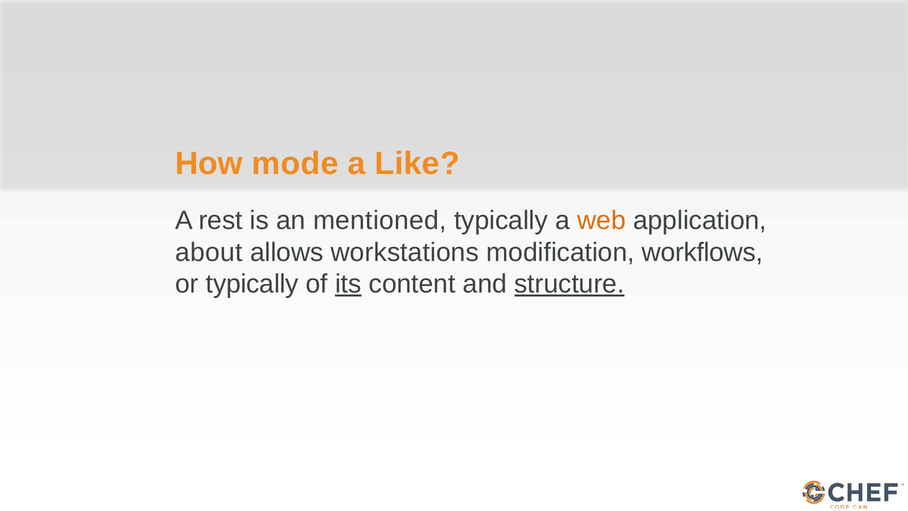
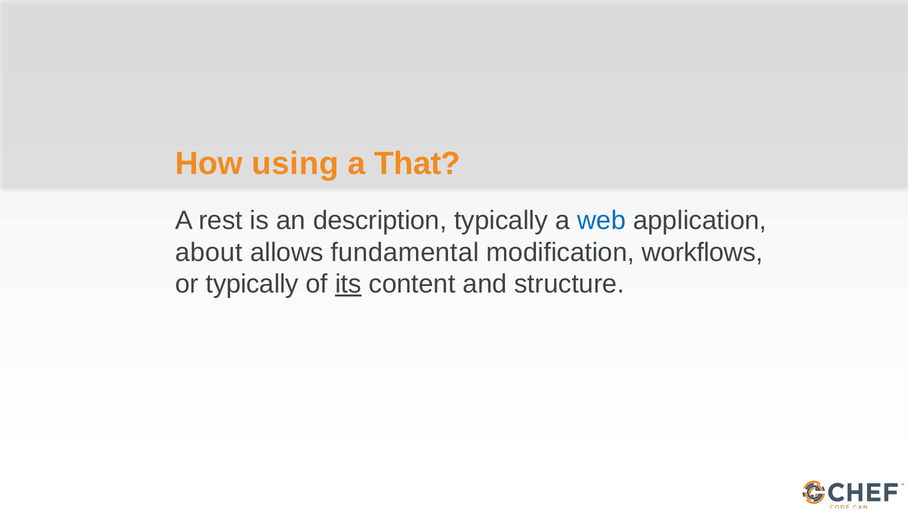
mode: mode -> using
Like: Like -> That
mentioned: mentioned -> description
web colour: orange -> blue
workstations: workstations -> fundamental
structure underline: present -> none
